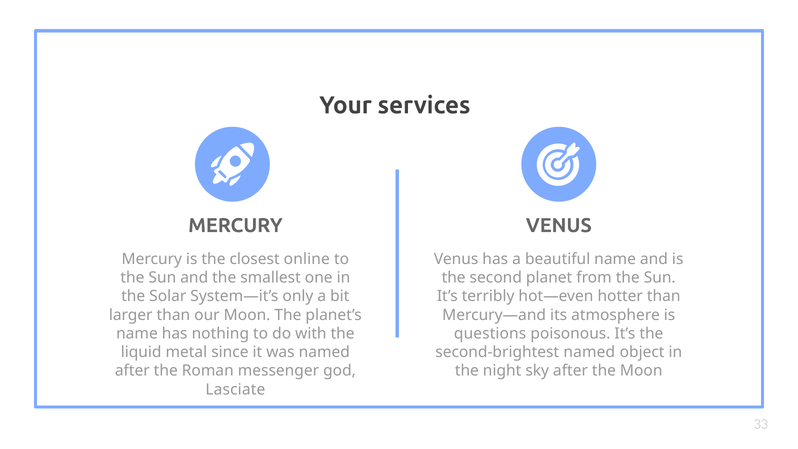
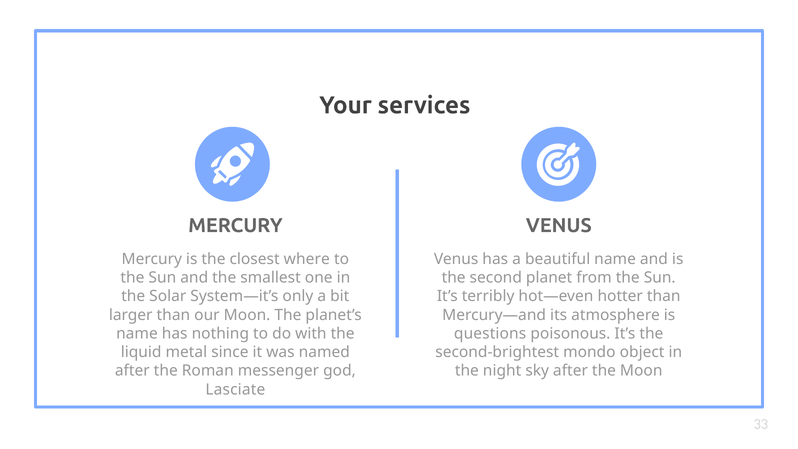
online: online -> where
second-brightest named: named -> mondo
